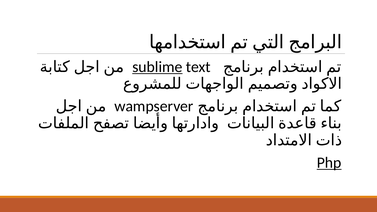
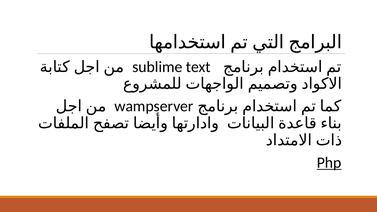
sublime underline: present -> none
